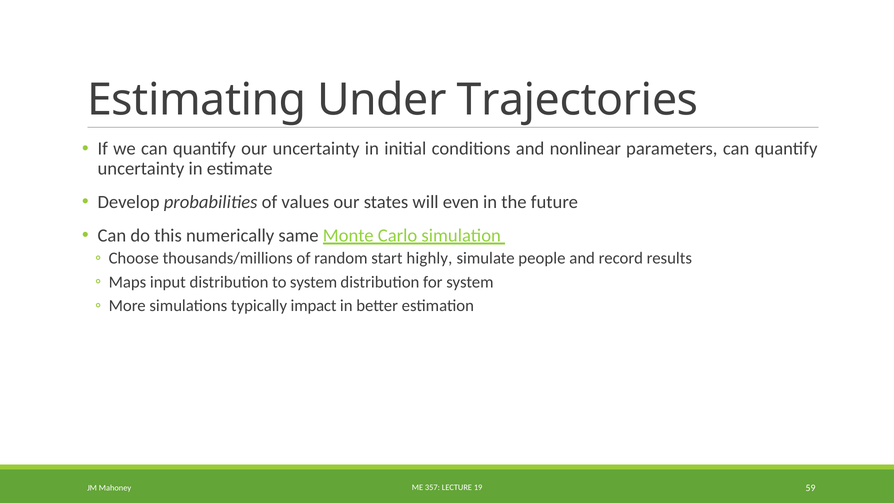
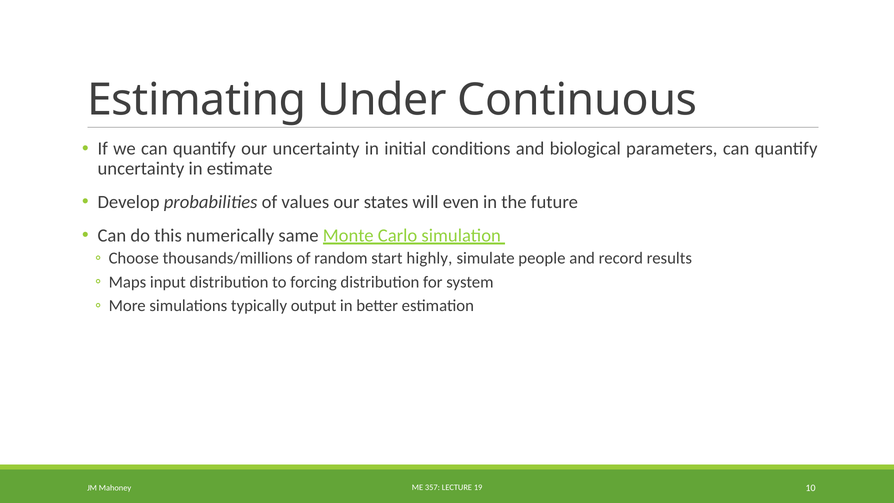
Trajectories: Trajectories -> Continuous
nonlinear: nonlinear -> biological
to system: system -> forcing
impact: impact -> output
59: 59 -> 10
